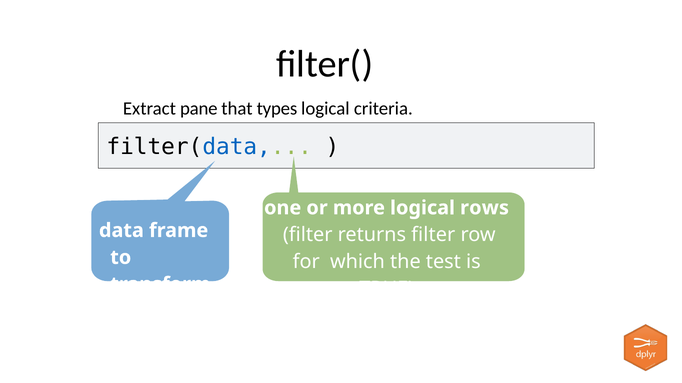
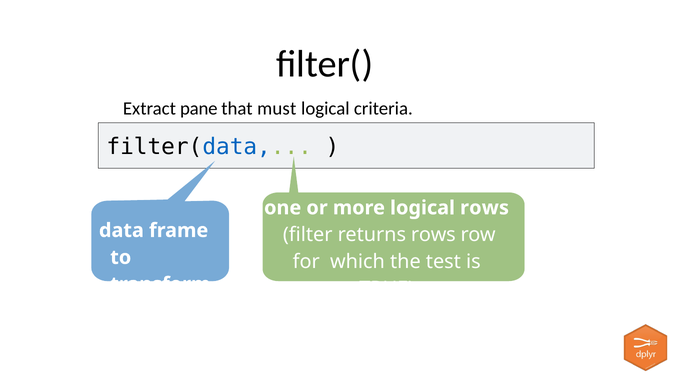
types: types -> must
returns filter: filter -> rows
